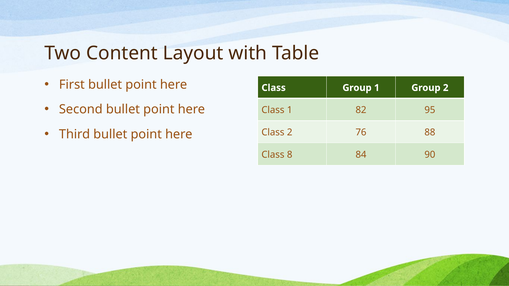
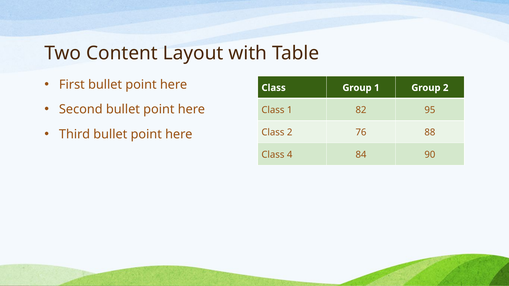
8: 8 -> 4
